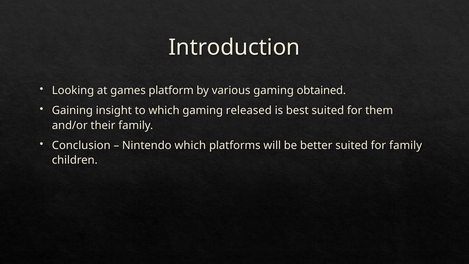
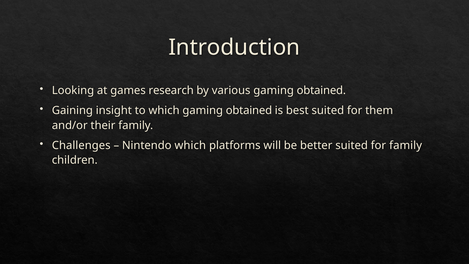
platform: platform -> research
which gaming released: released -> obtained
Conclusion: Conclusion -> Challenges
